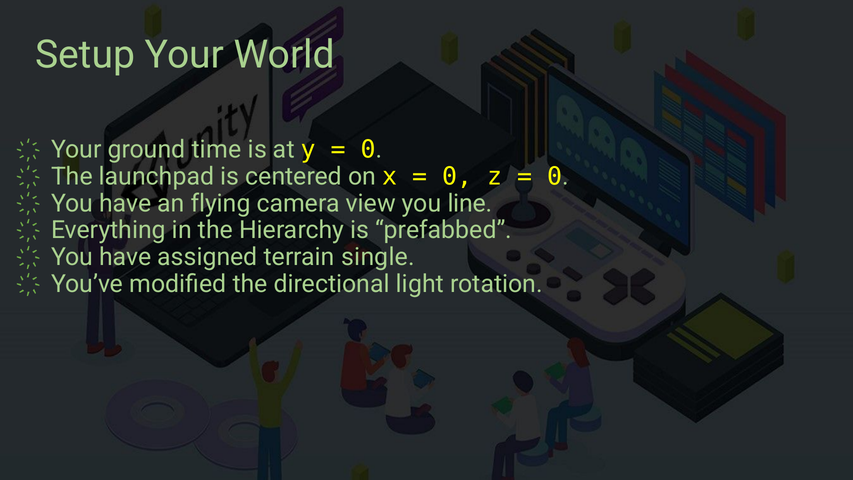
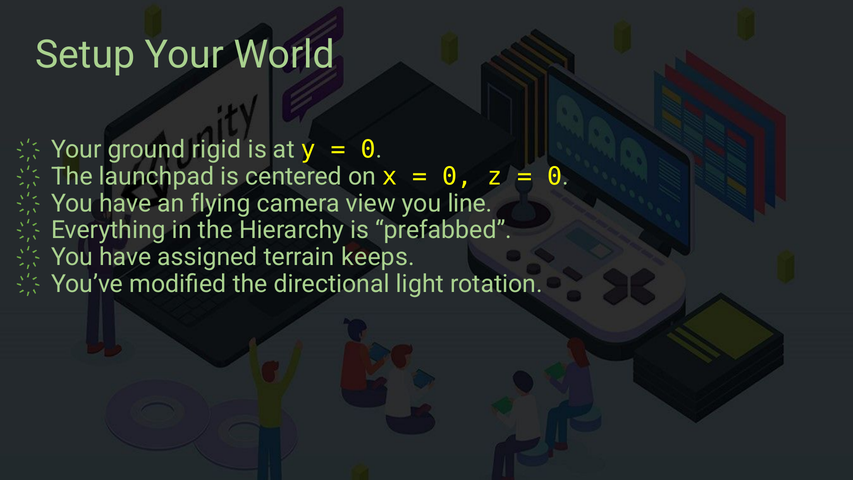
time: time -> rigid
single: single -> keeps
